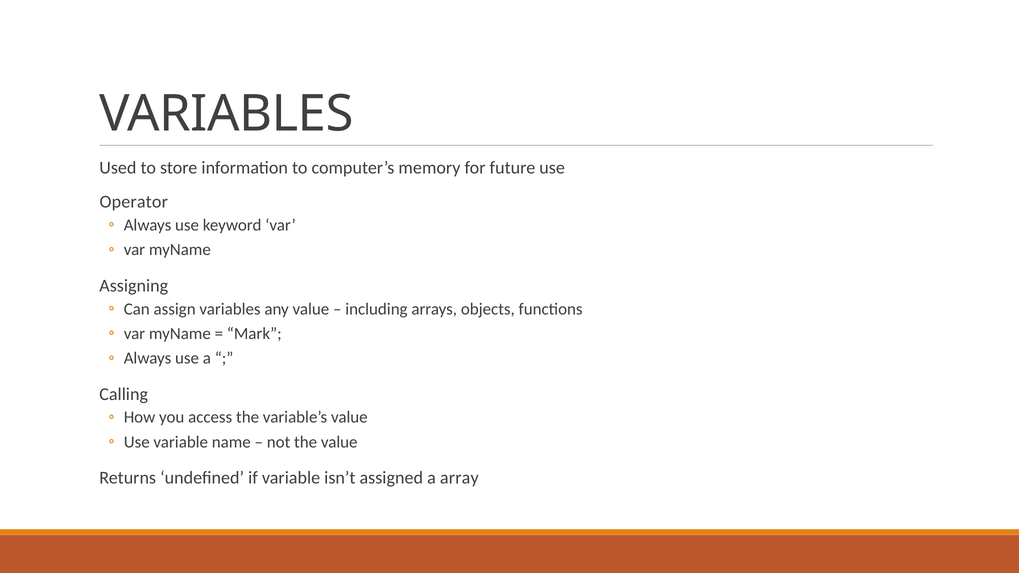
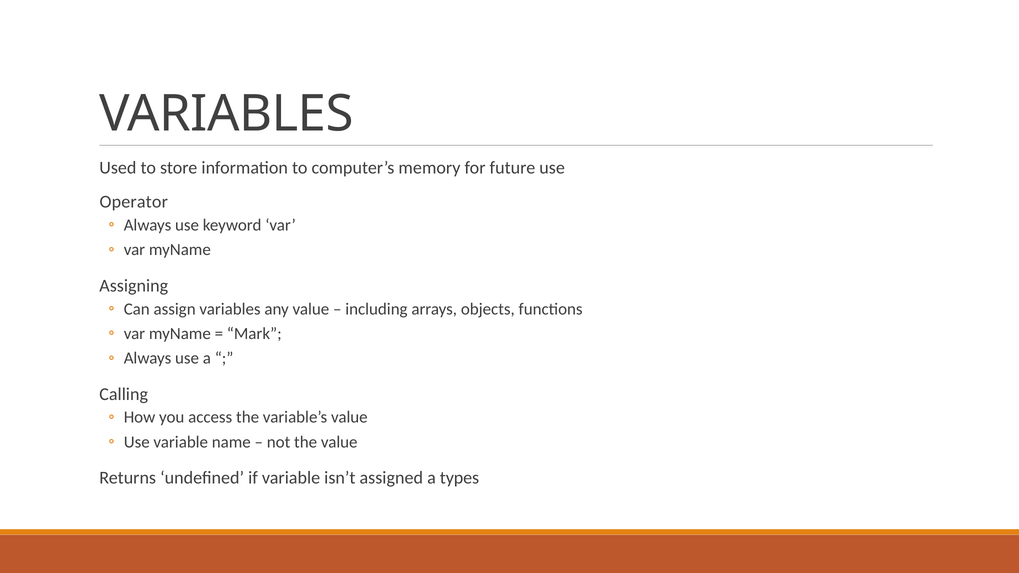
array: array -> types
